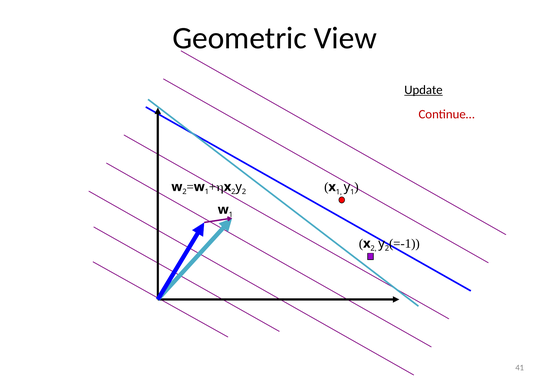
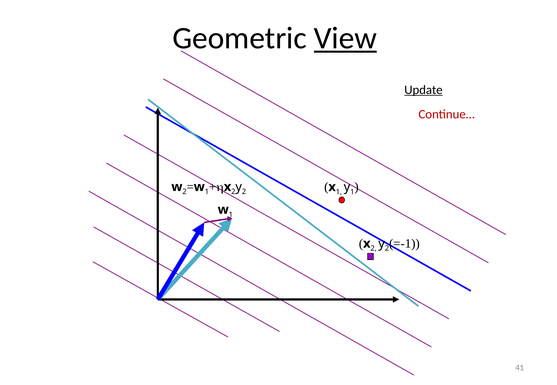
View underline: none -> present
